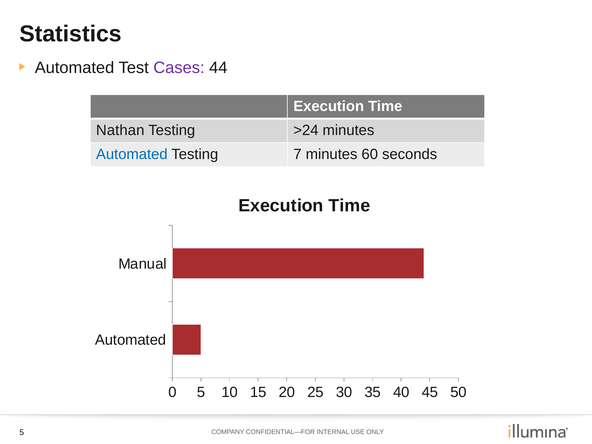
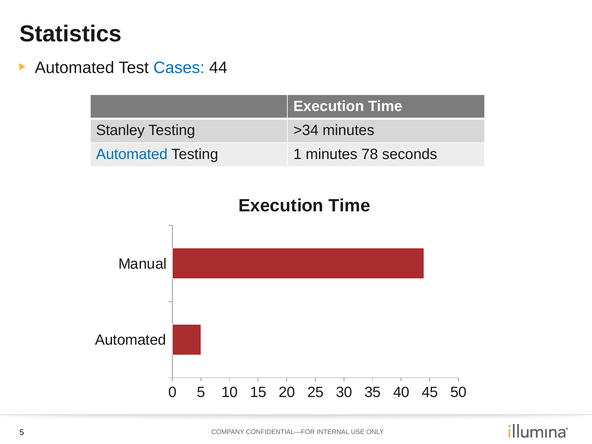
Cases colour: purple -> blue
Nathan: Nathan -> Stanley
>24: >24 -> >34
7: 7 -> 1
60: 60 -> 78
